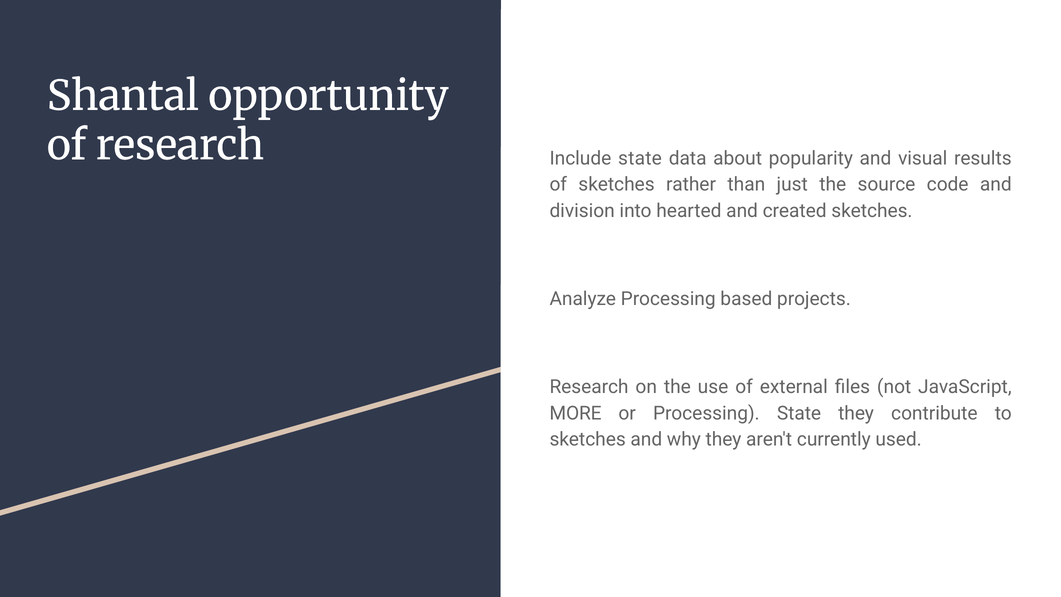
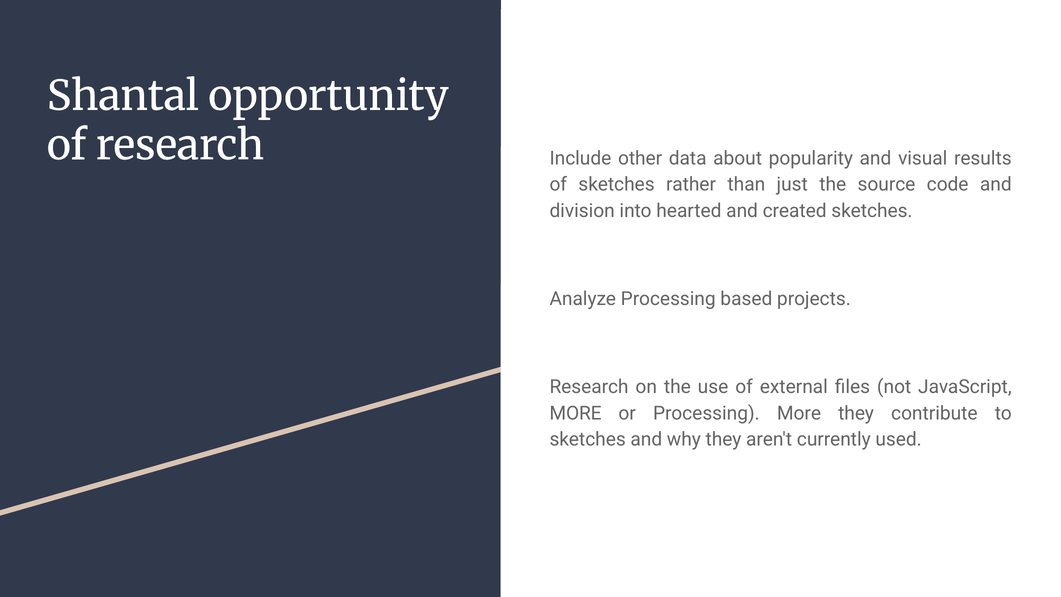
Include state: state -> other
Processing State: State -> More
